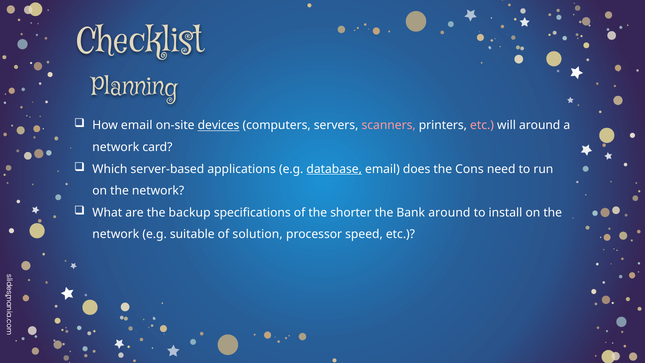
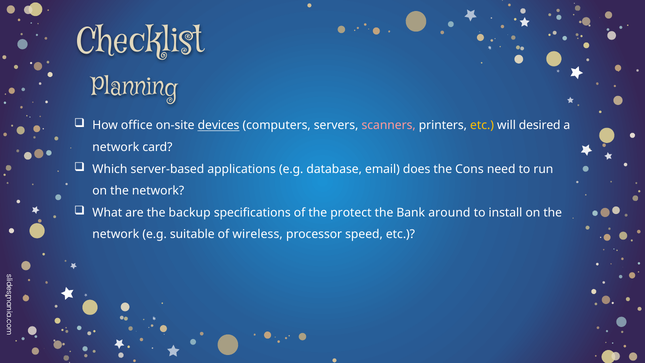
How email: email -> office
etc at (482, 125) colour: pink -> yellow
will around: around -> desired
database underline: present -> none
shorter: shorter -> protect
solution: solution -> wireless
